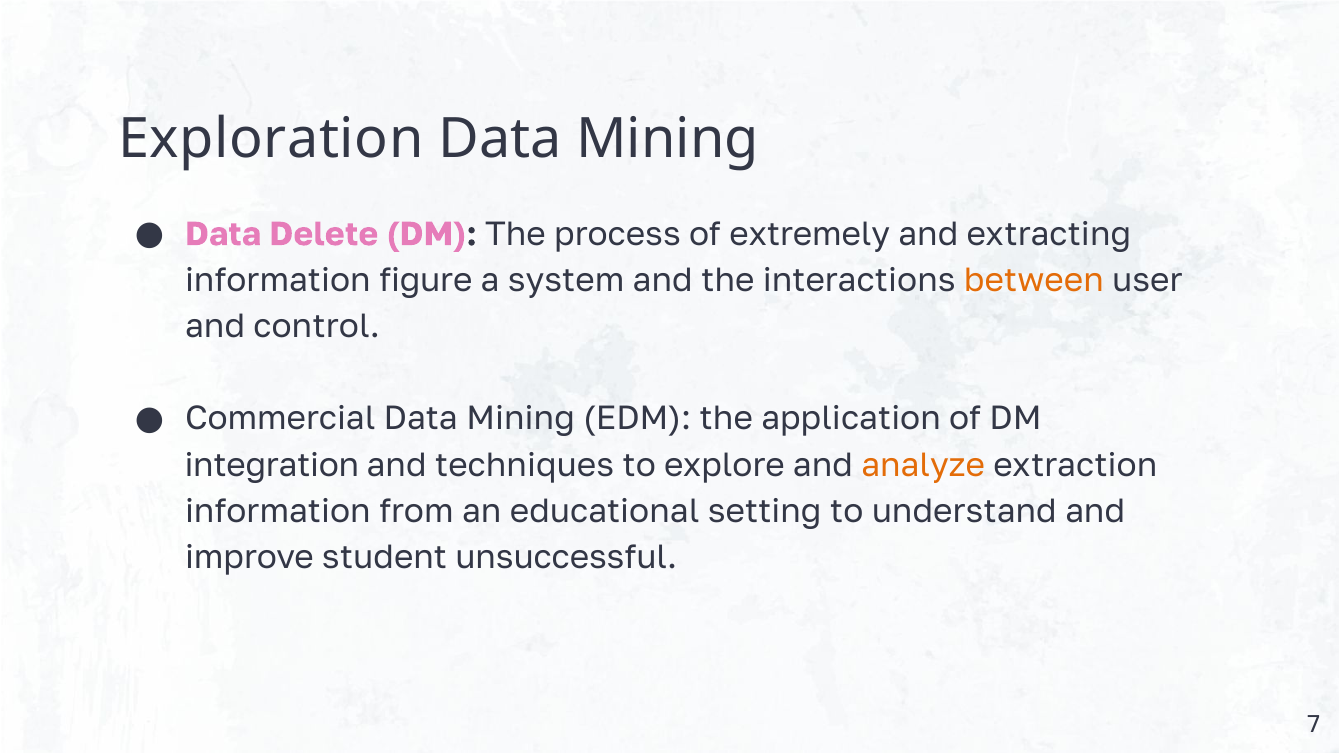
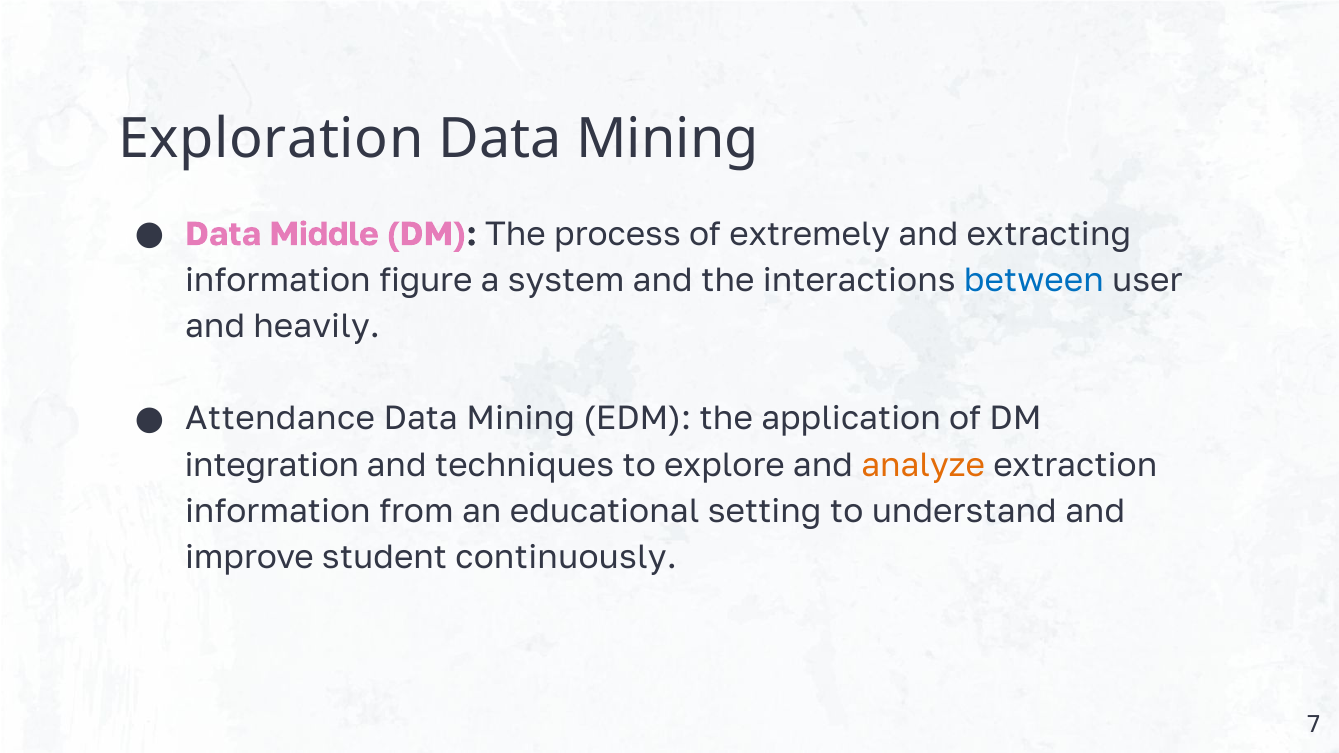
Delete: Delete -> Middle
between colour: orange -> blue
control: control -> heavily
Commercial: Commercial -> Attendance
unsuccessful: unsuccessful -> continuously
